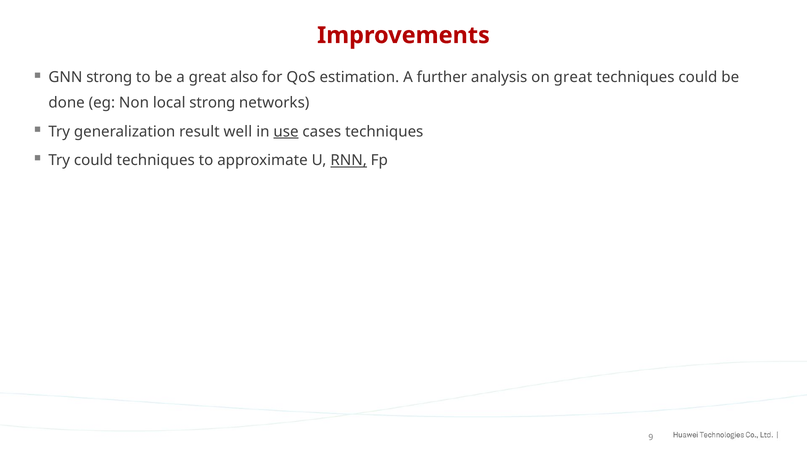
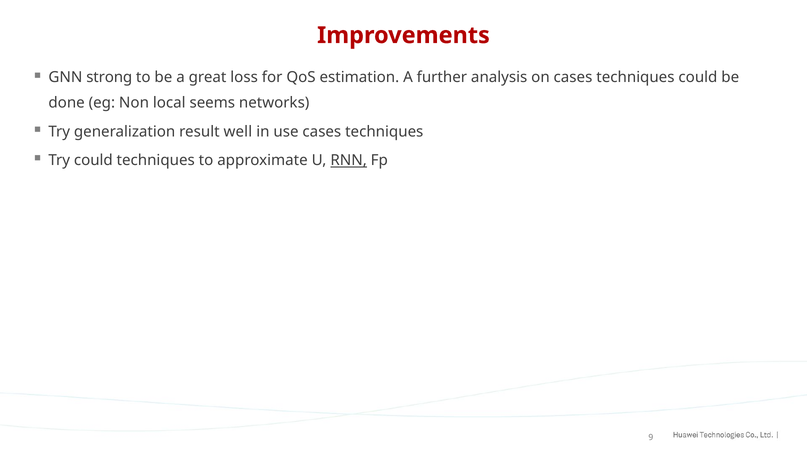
also: also -> loss
on great: great -> cases
local strong: strong -> seems
use underline: present -> none
